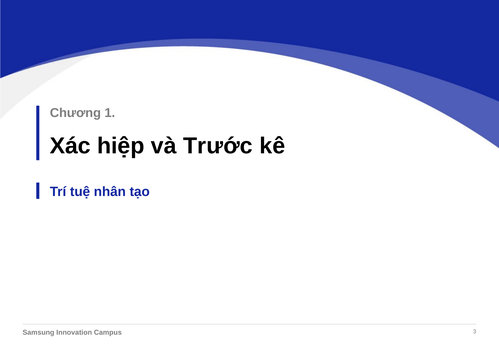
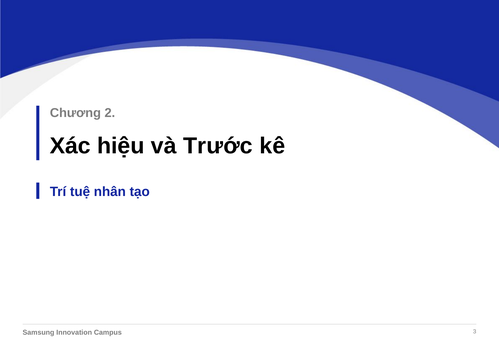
1: 1 -> 2
hiệp: hiệp -> hiệu
